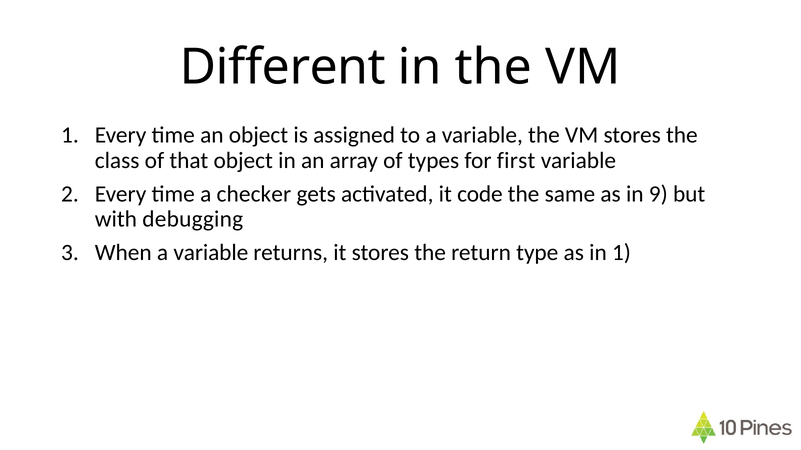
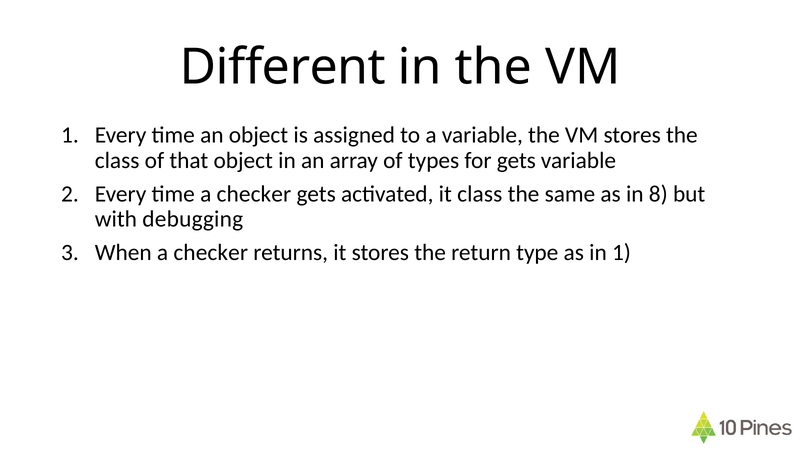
for first: first -> gets
it code: code -> class
9: 9 -> 8
When a variable: variable -> checker
